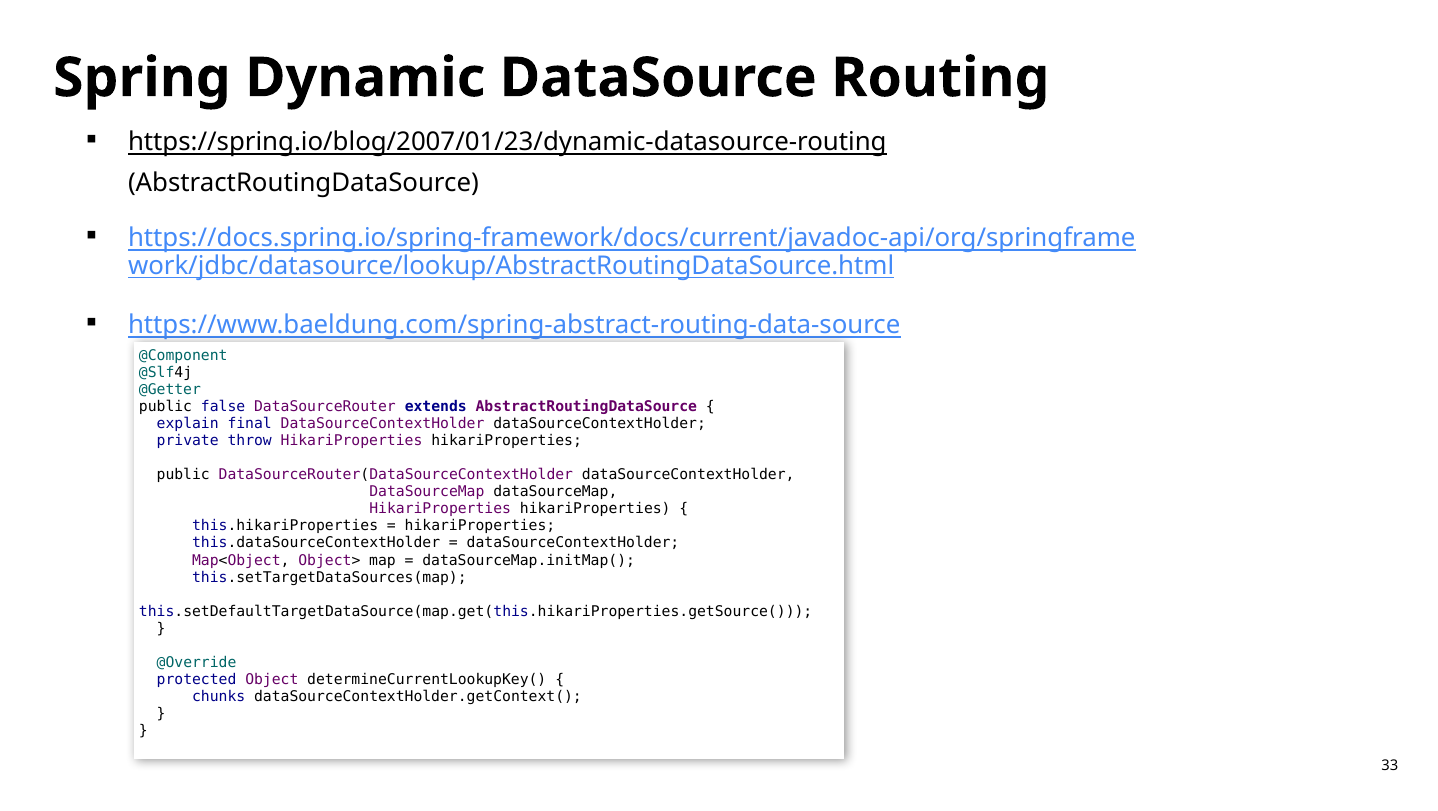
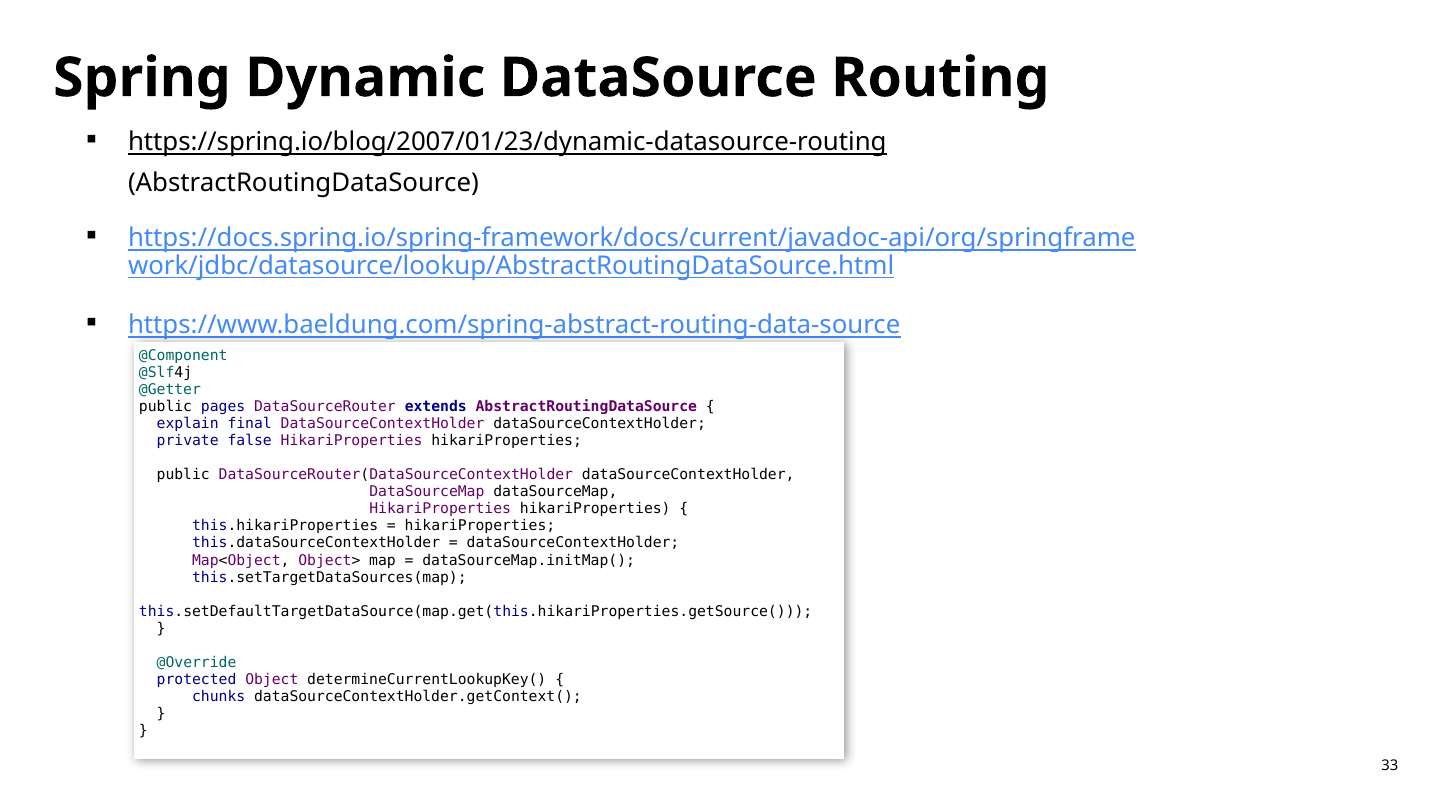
false: false -> pages
throw: throw -> false
